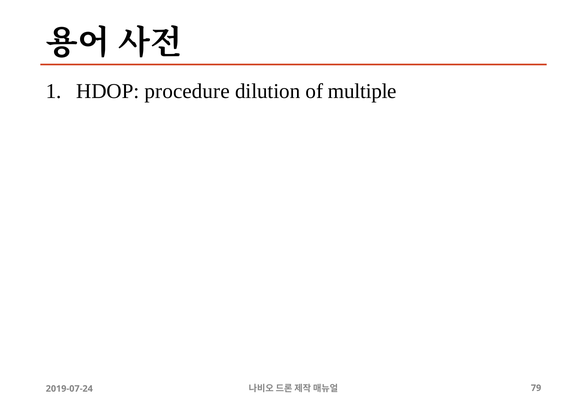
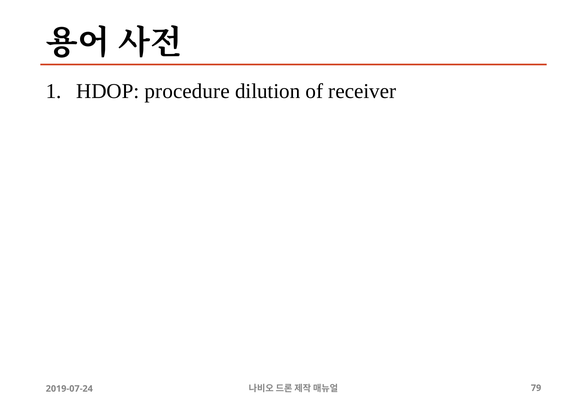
multiple: multiple -> receiver
